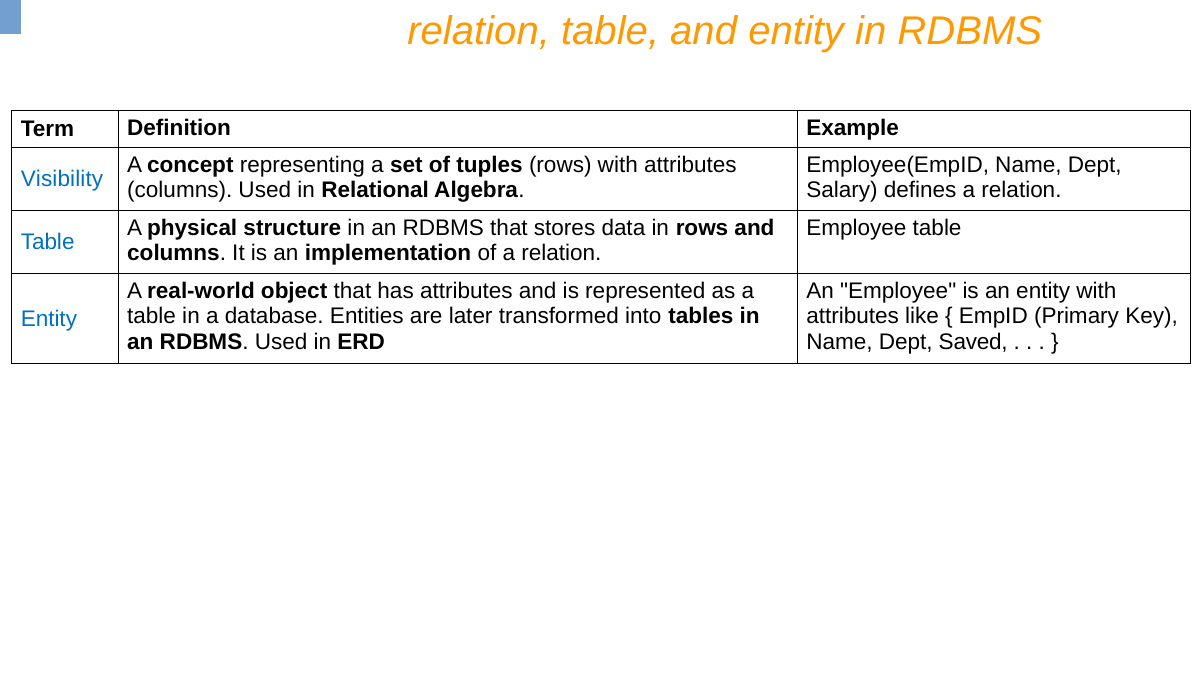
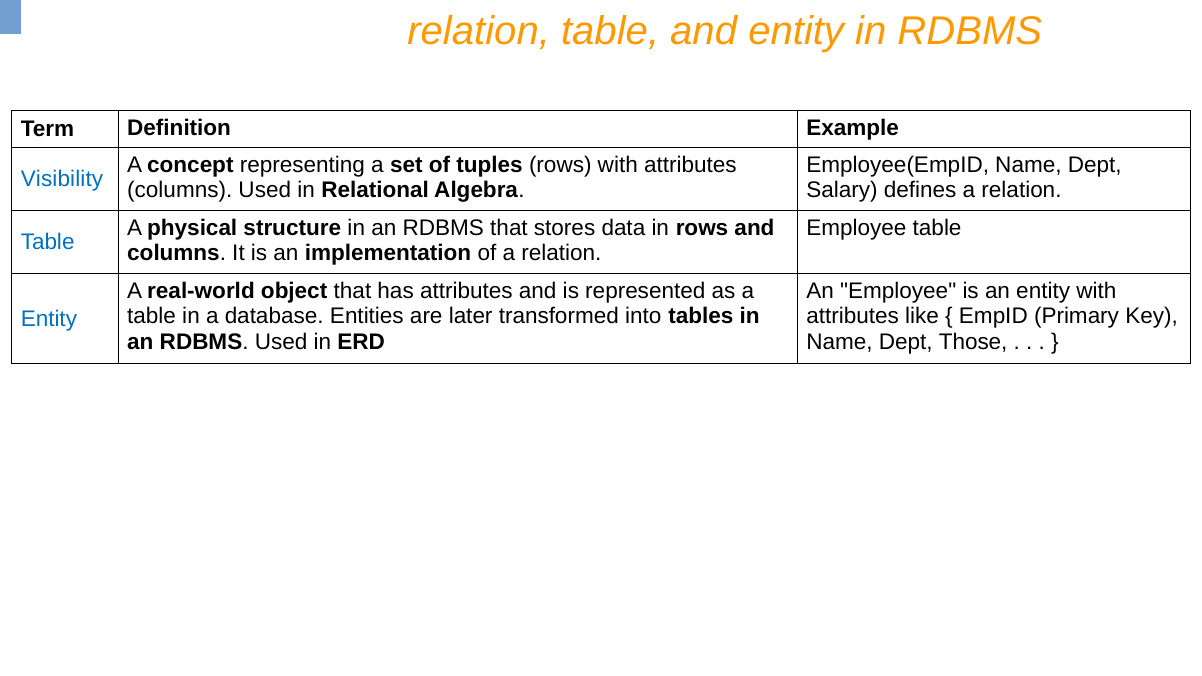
Saved: Saved -> Those
